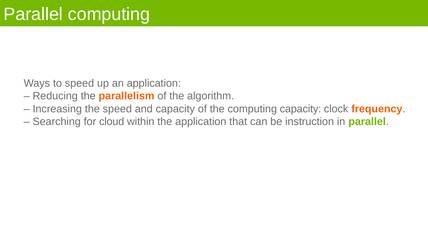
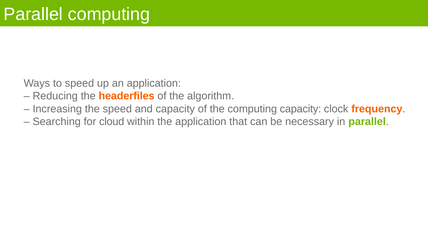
parallelism: parallelism -> headerfiles
instruction: instruction -> necessary
